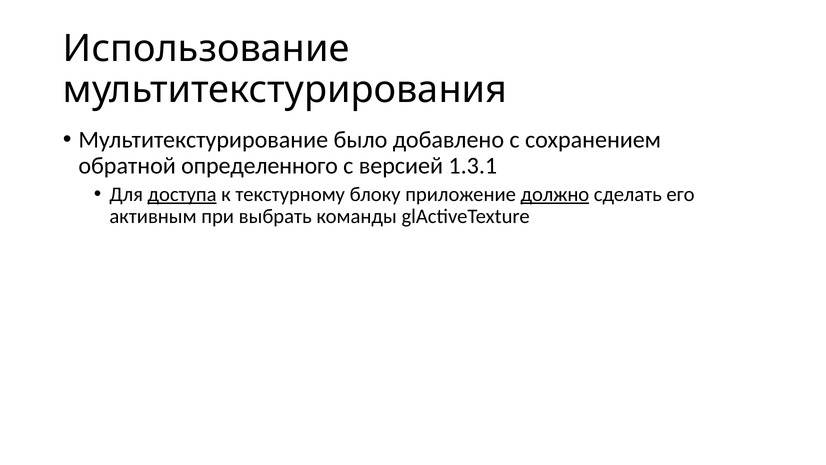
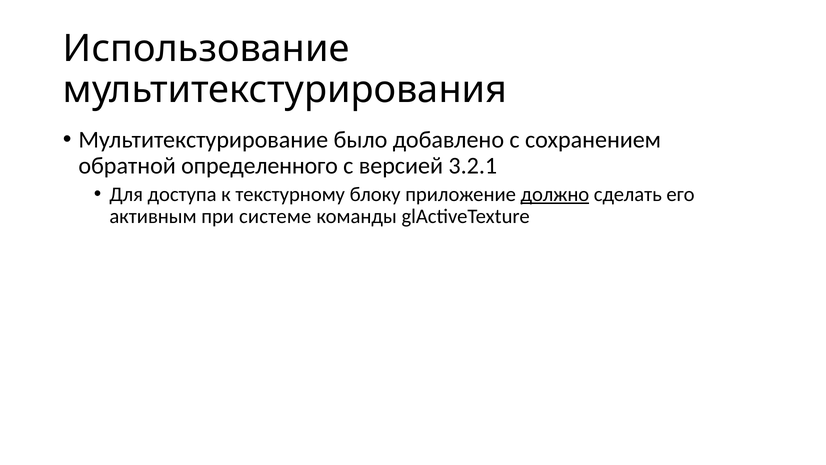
1.3.1: 1.3.1 -> 3.2.1
доступа underline: present -> none
выбрать: выбрать -> системе
